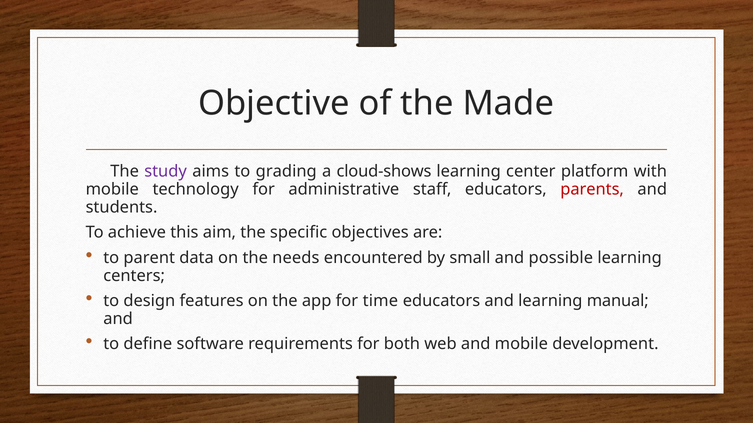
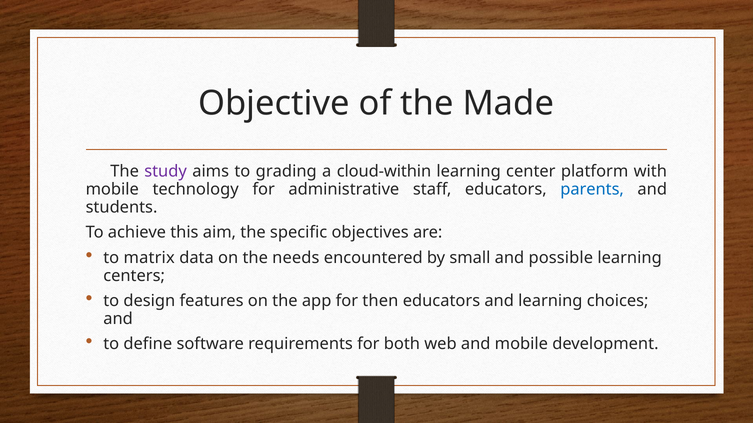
cloud-shows: cloud-shows -> cloud-within
parents colour: red -> blue
parent: parent -> matrix
time: time -> then
manual: manual -> choices
